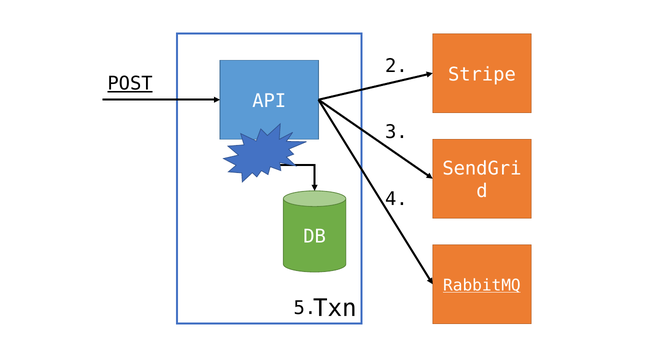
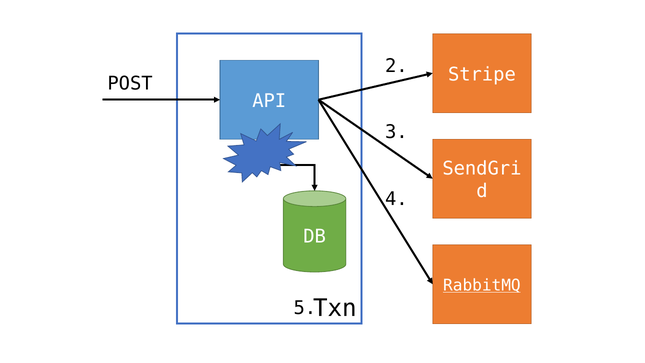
POST underline: present -> none
